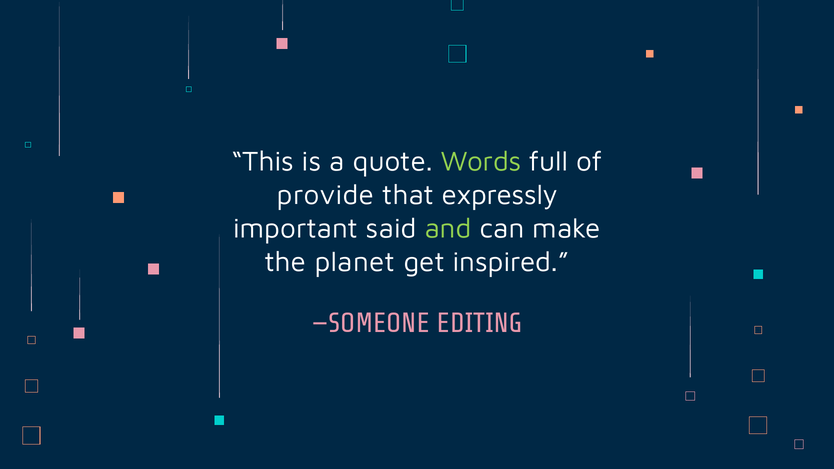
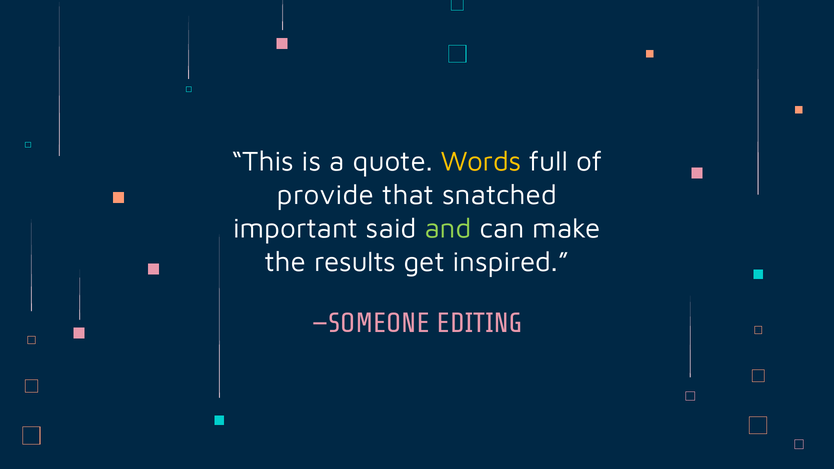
Words colour: light green -> yellow
expressly: expressly -> snatched
planet: planet -> results
